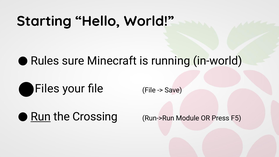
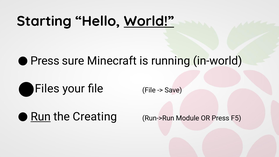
World underline: none -> present
Rules at (45, 61): Rules -> Press
Crossing: Crossing -> Creating
